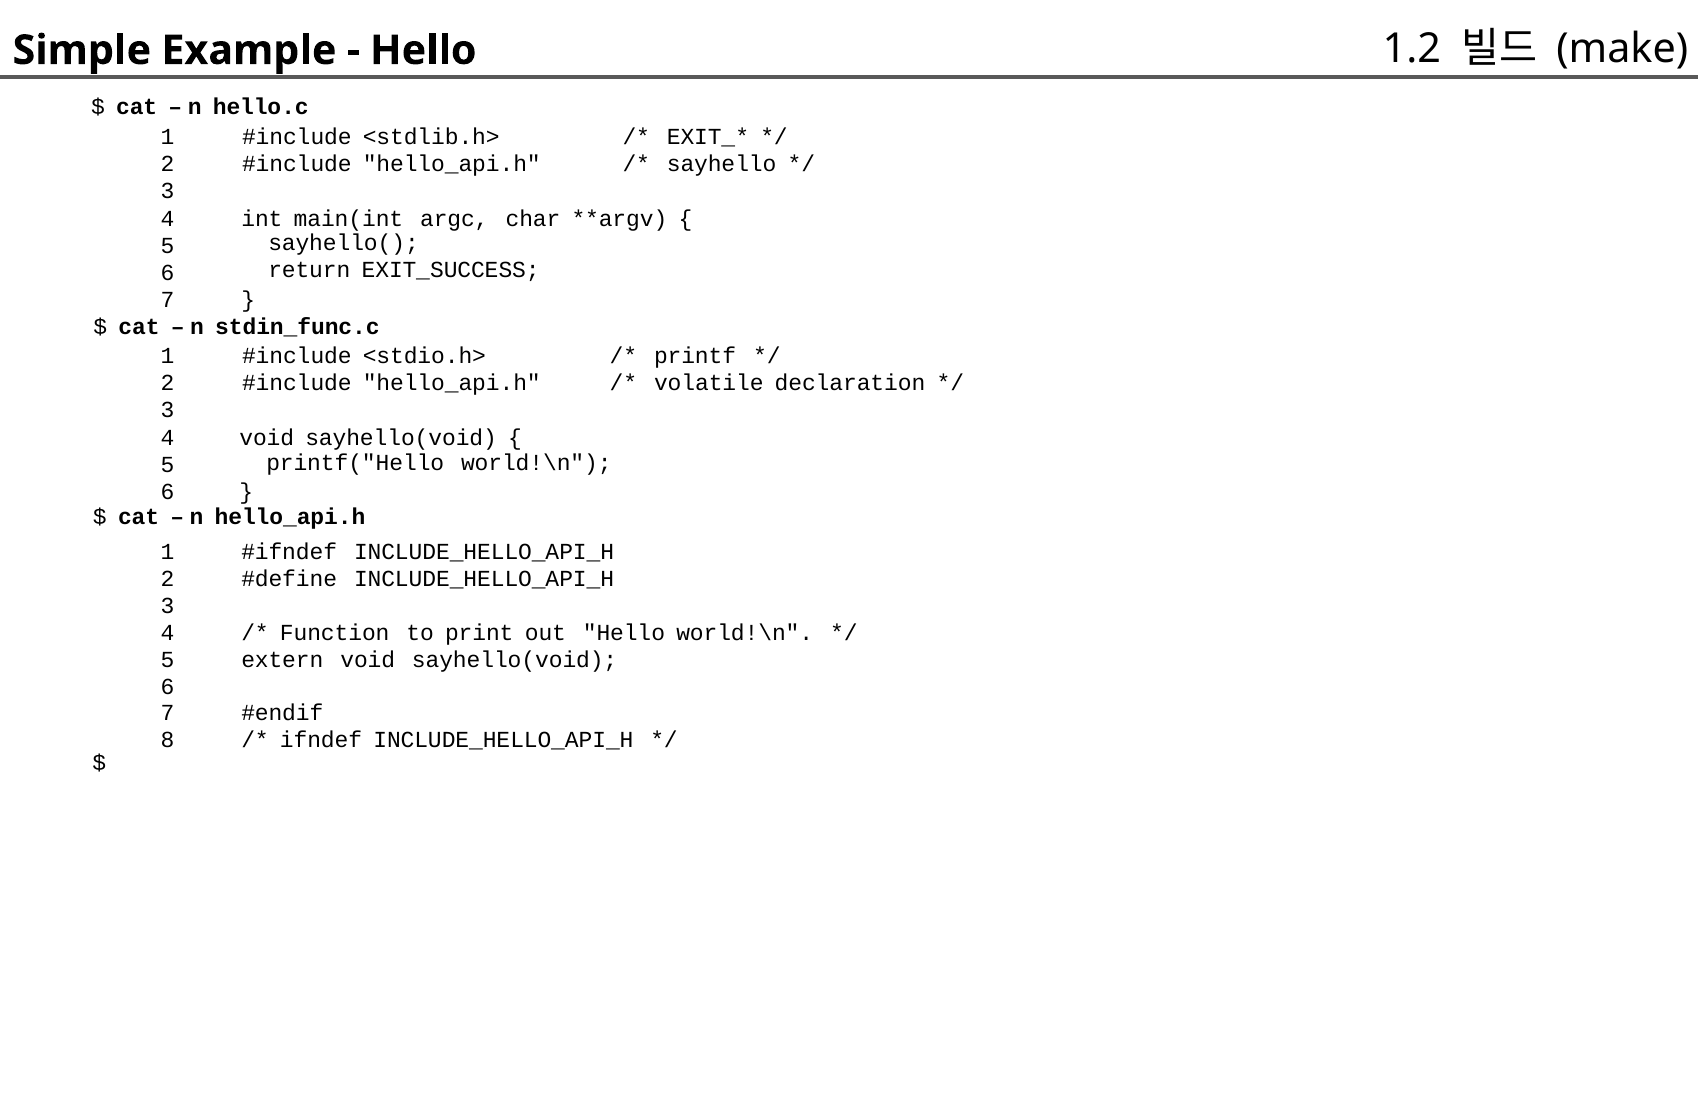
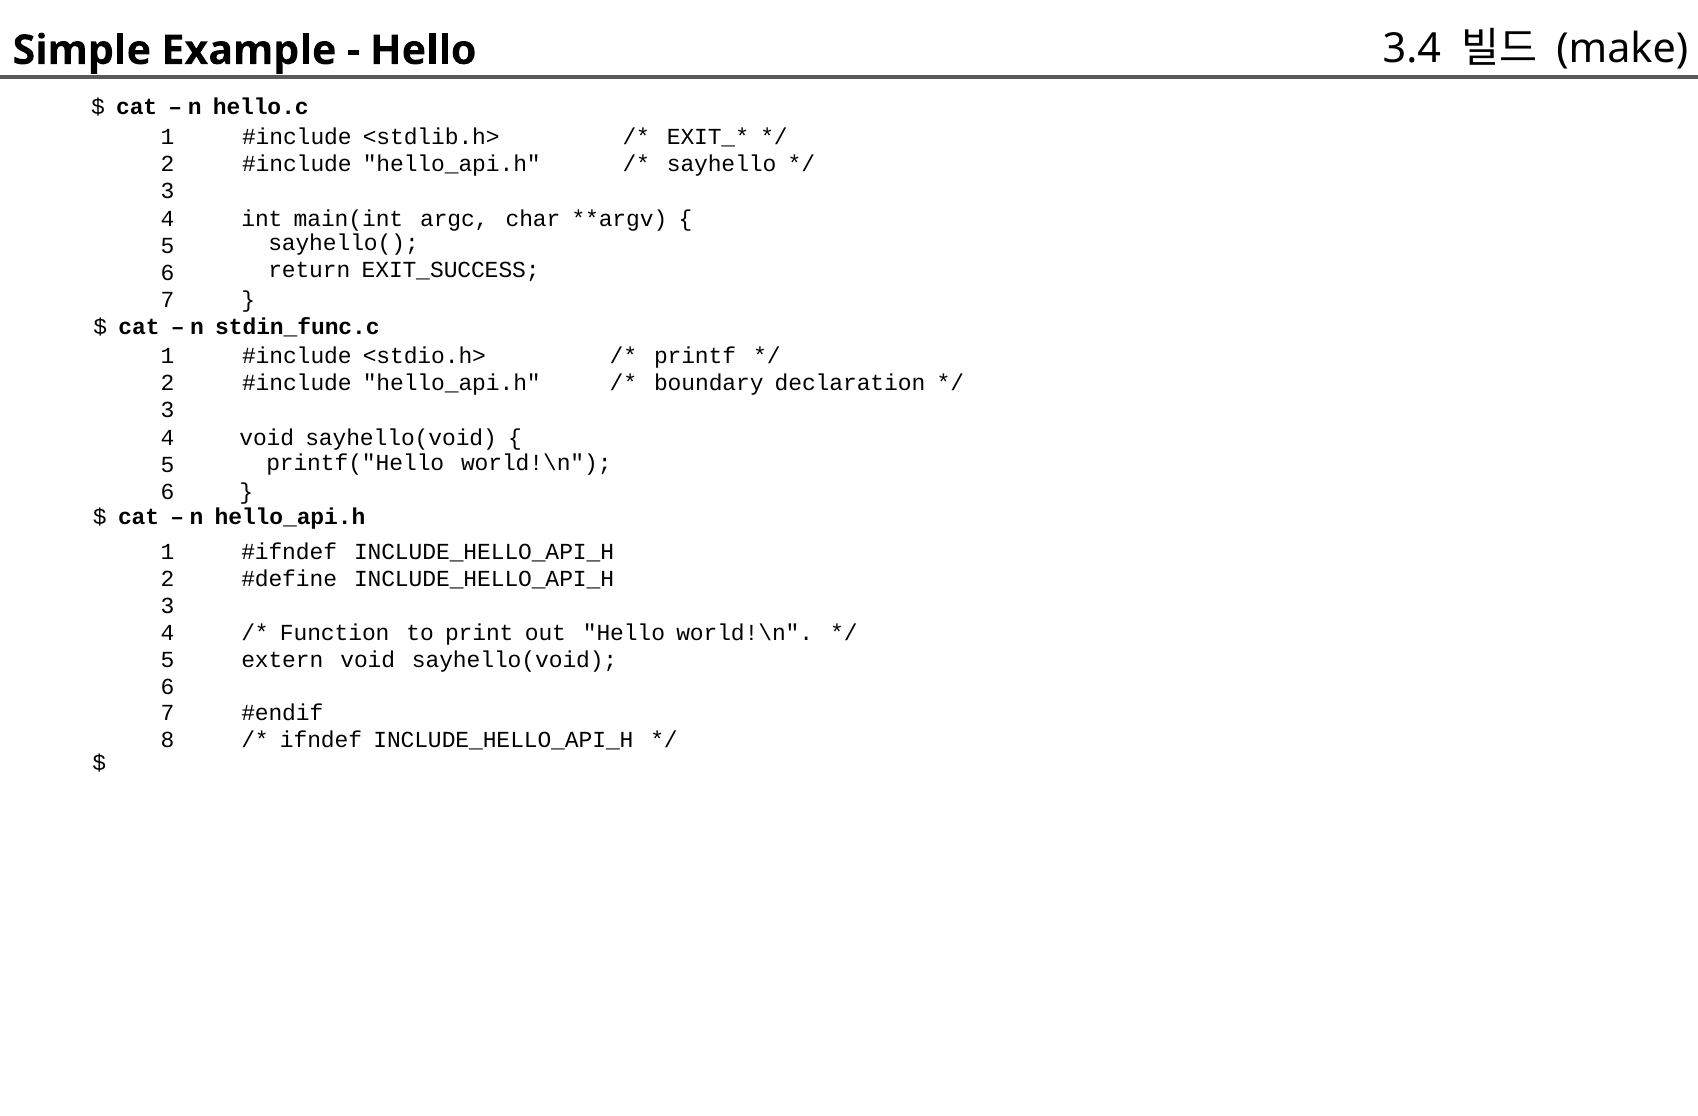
1.2: 1.2 -> 3.4
volatile: volatile -> boundary
